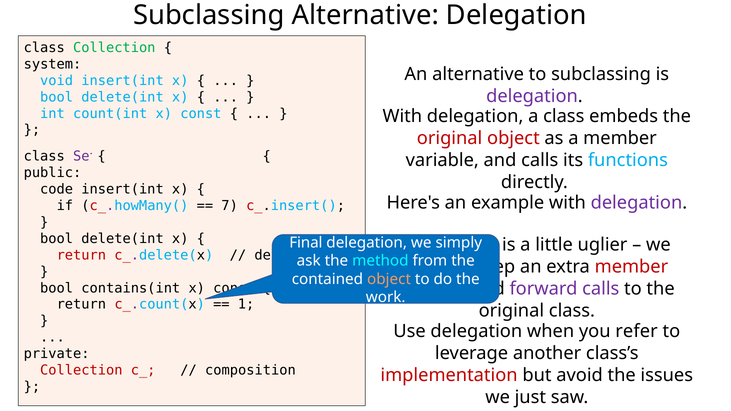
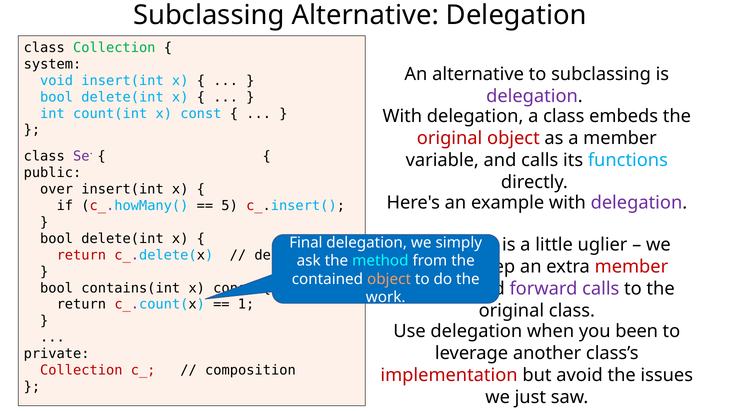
code: code -> over
7: 7 -> 5
refer: refer -> been
